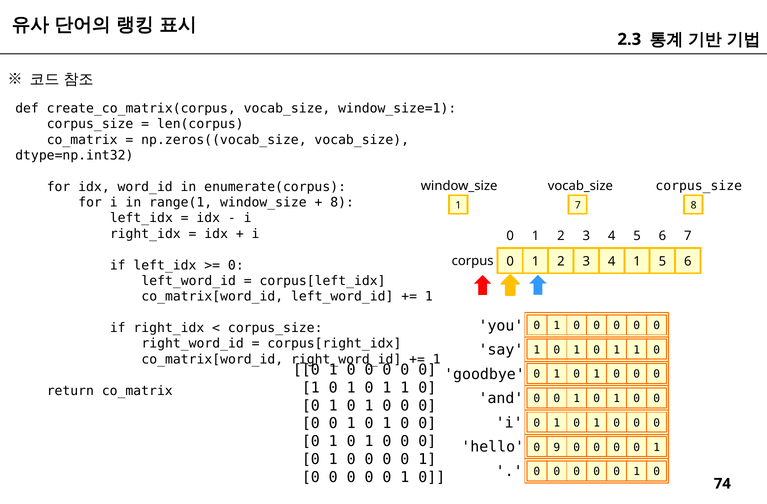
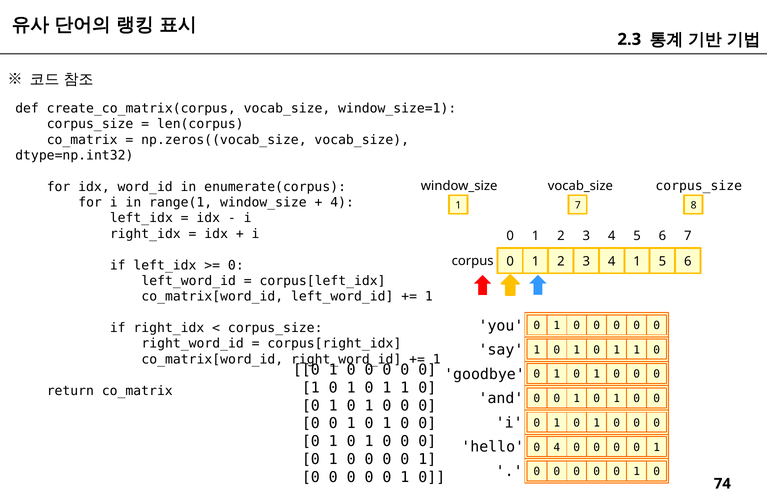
8 at (342, 202): 8 -> 4
0 9: 9 -> 4
